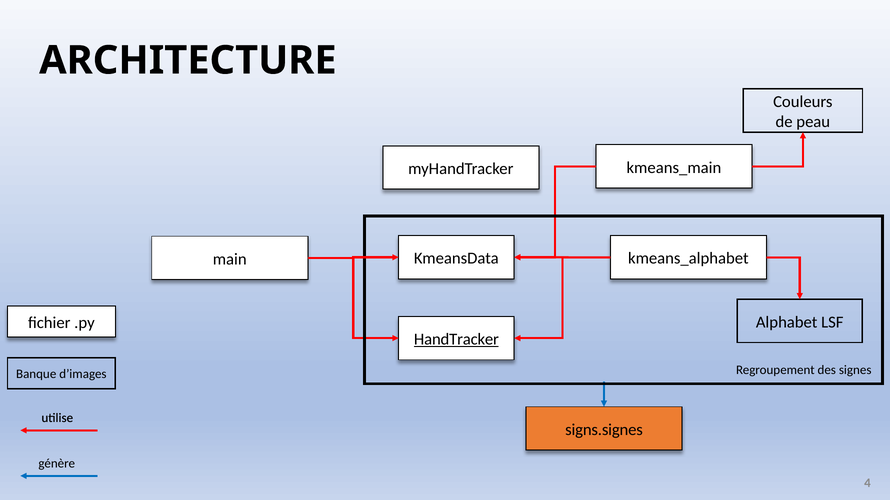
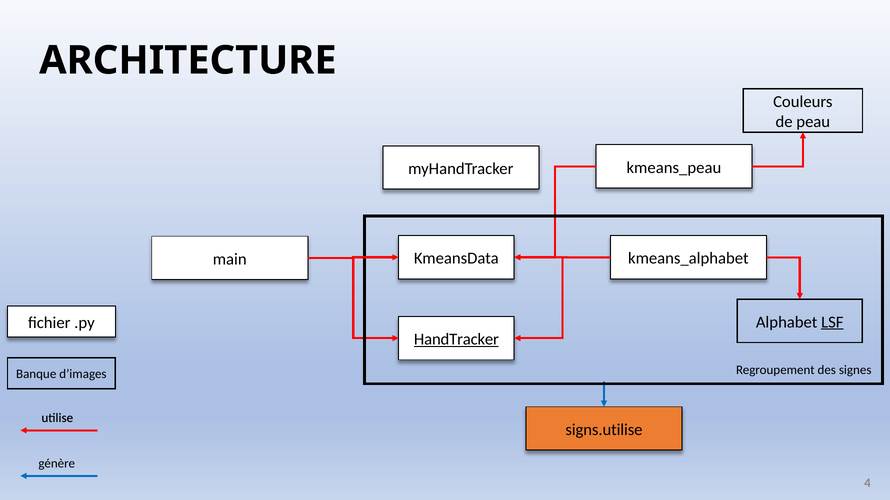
kmeans_main: kmeans_main -> kmeans_peau
LSF underline: none -> present
signs.signes: signs.signes -> signs.utilise
